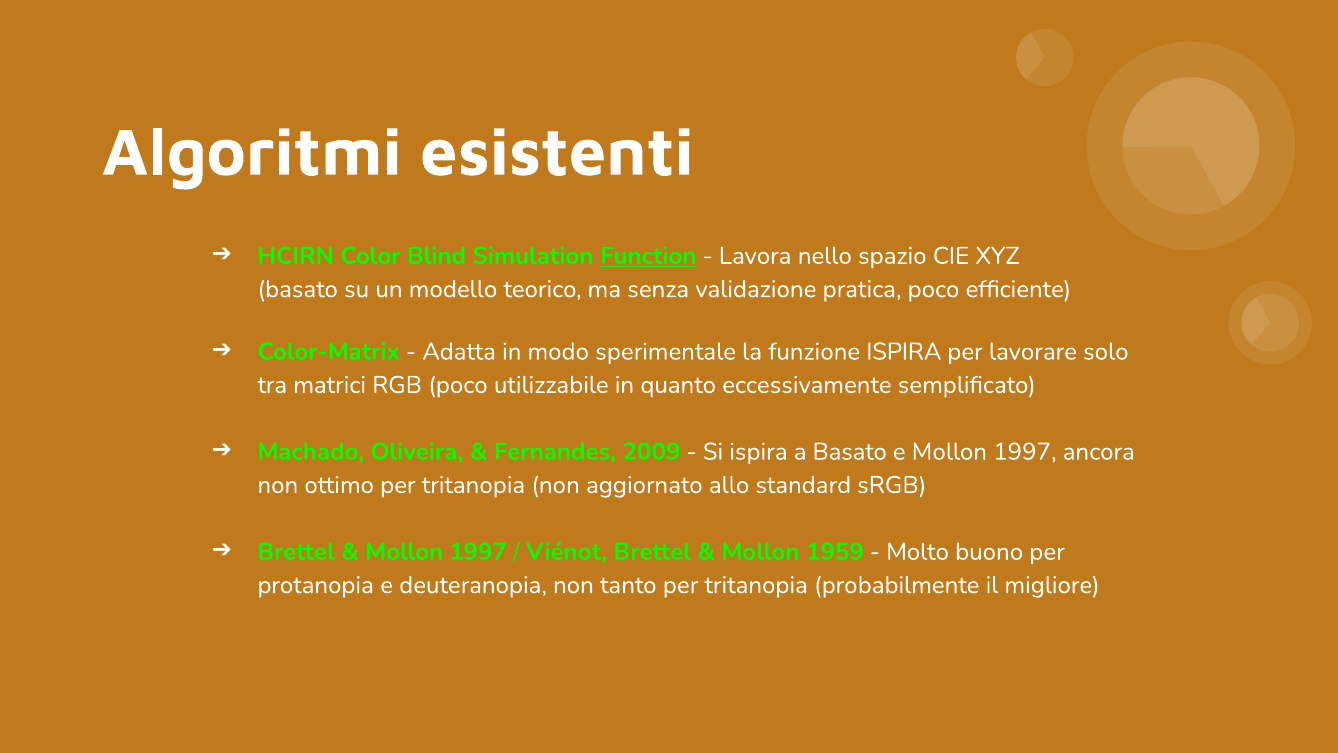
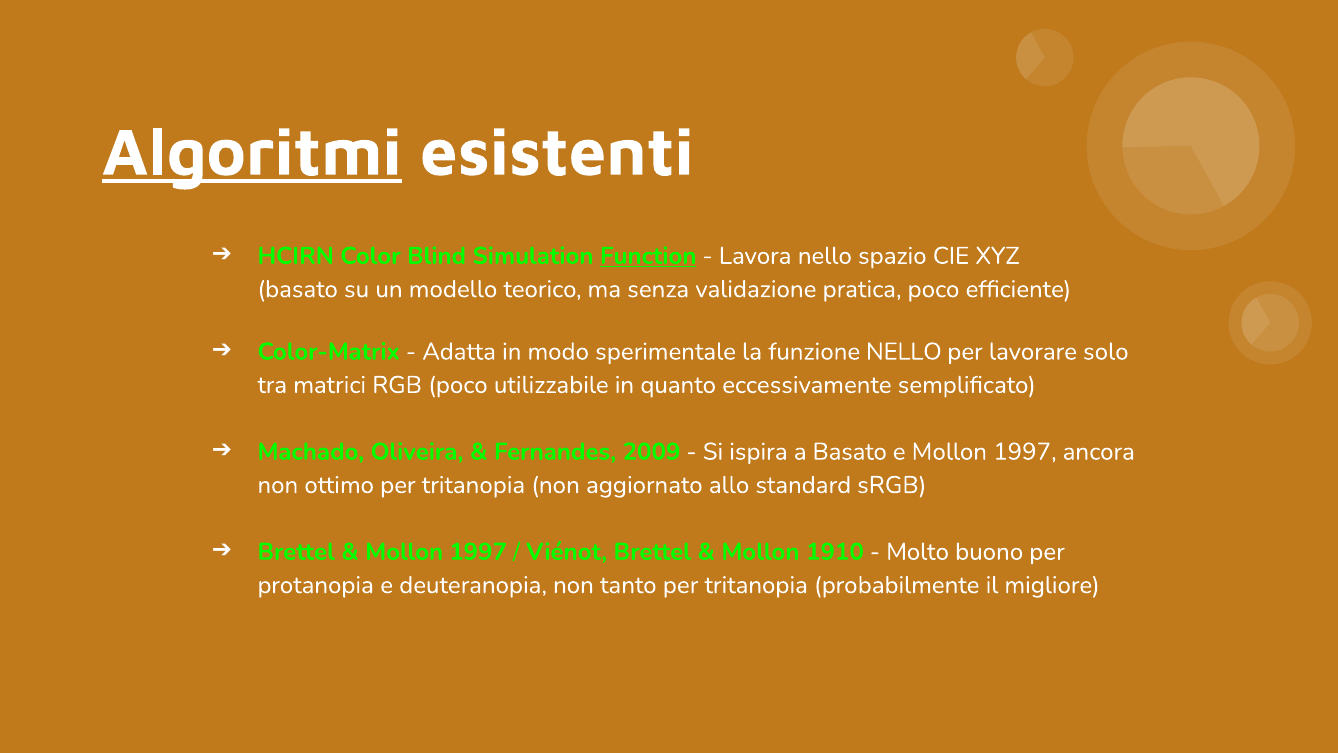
Algoritmi underline: none -> present
funzione ISPIRA: ISPIRA -> NELLO
1959: 1959 -> 1910
